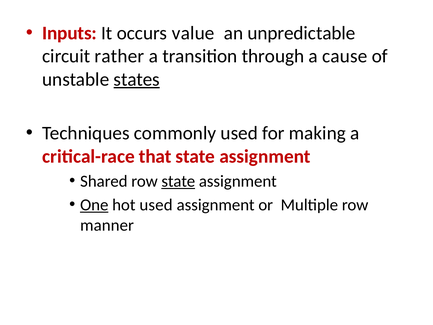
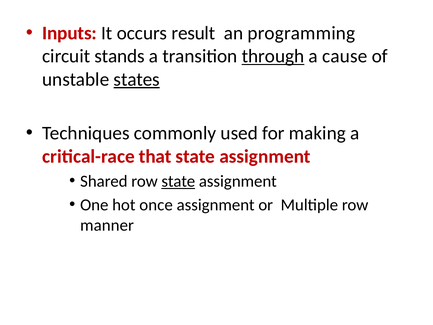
value: value -> result
unpredictable: unpredictable -> programming
rather: rather -> stands
through underline: none -> present
One underline: present -> none
hot used: used -> once
